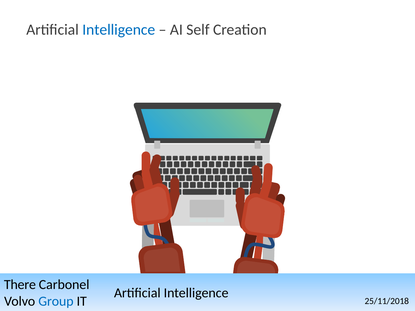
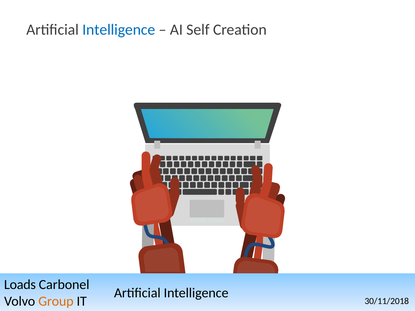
There: There -> Loads
Group colour: blue -> orange
25/11/2018: 25/11/2018 -> 30/11/2018
